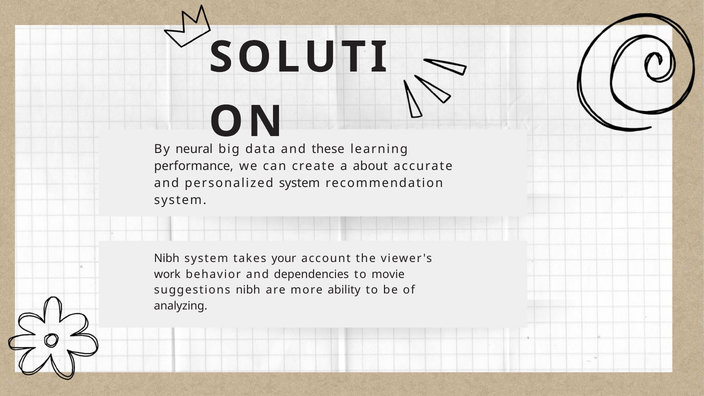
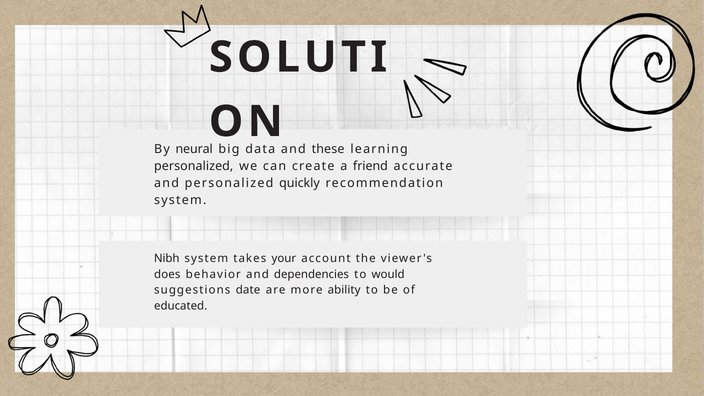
performance at (194, 166): performance -> personalized
about: about -> friend
personalized system: system -> quickly
work: work -> does
movie: movie -> would
suggestions nibh: nibh -> date
analyzing: analyzing -> educated
